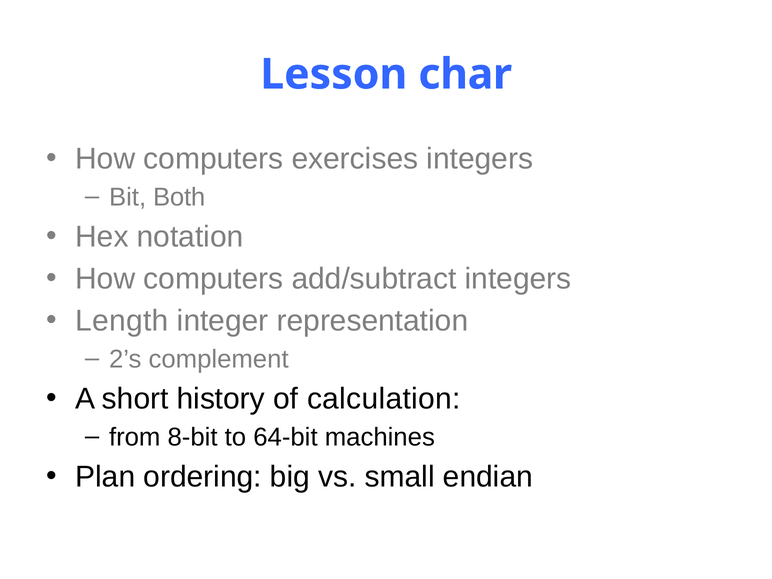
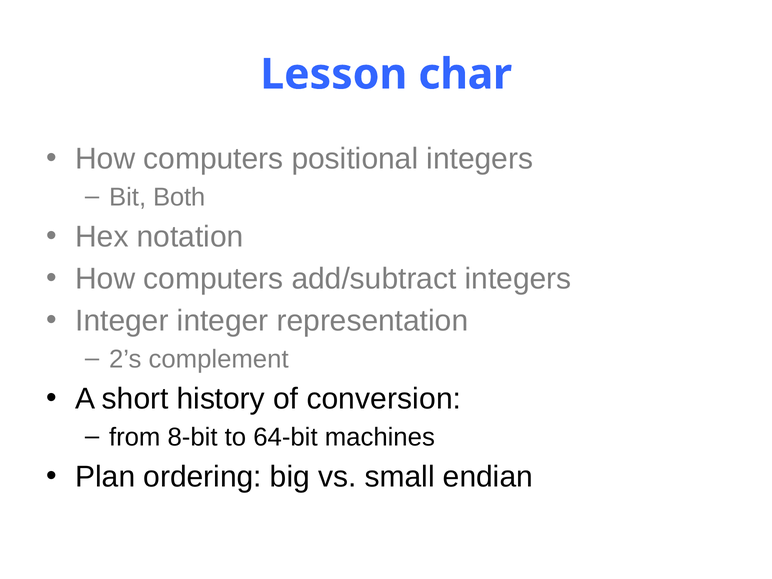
exercises: exercises -> positional
Length at (122, 321): Length -> Integer
calculation: calculation -> conversion
